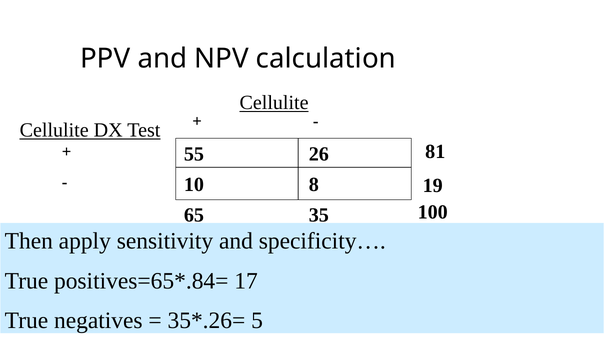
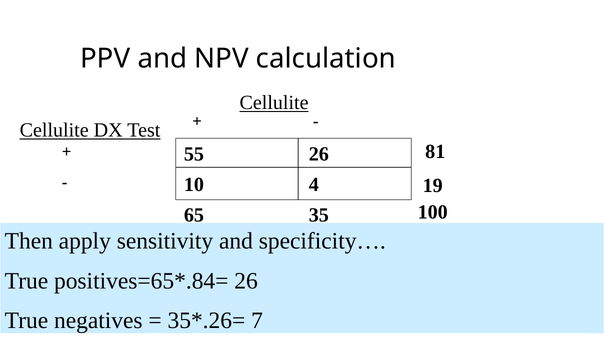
8: 8 -> 4
17 at (246, 281): 17 -> 26
5: 5 -> 7
